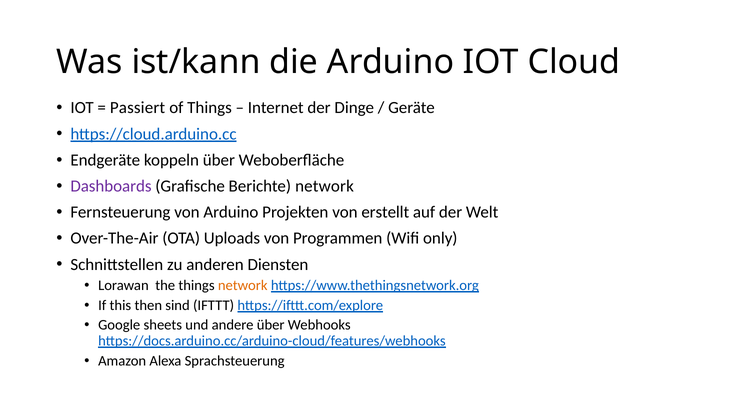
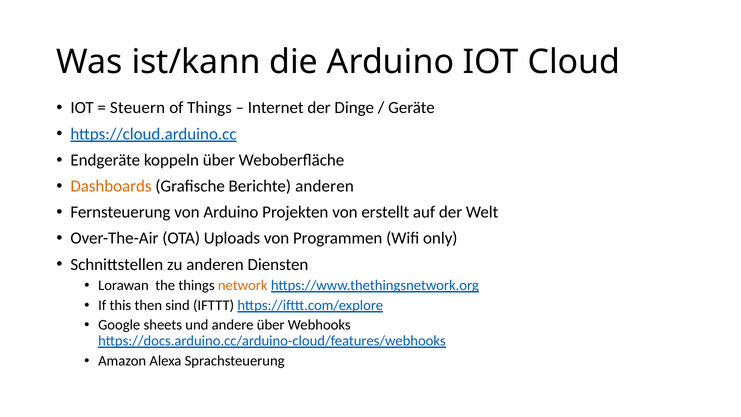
Passiert: Passiert -> Steuern
Dashboards colour: purple -> orange
Berichte network: network -> anderen
